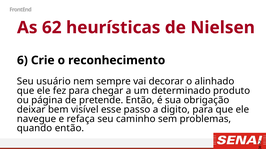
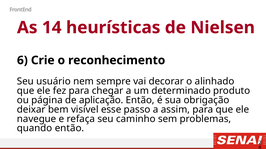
62: 62 -> 14
pretende: pretende -> aplicação
digito: digito -> assim
